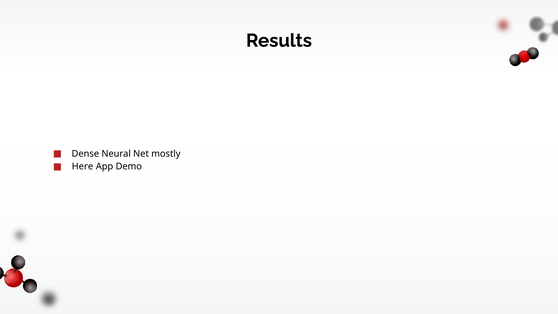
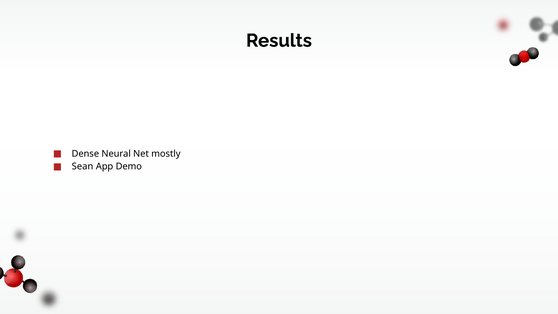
Here: Here -> Sean
